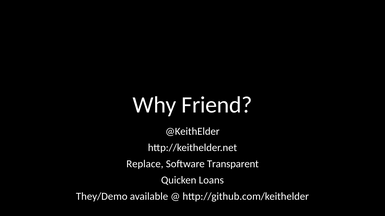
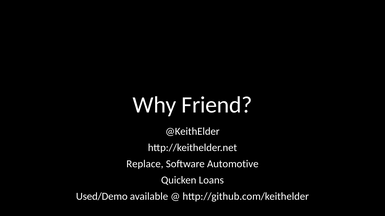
Transparent: Transparent -> Automotive
They/Demo: They/Demo -> Used/Demo
